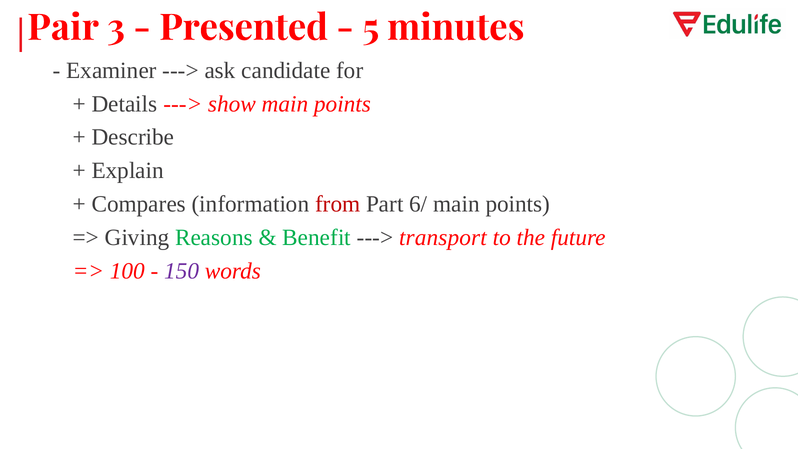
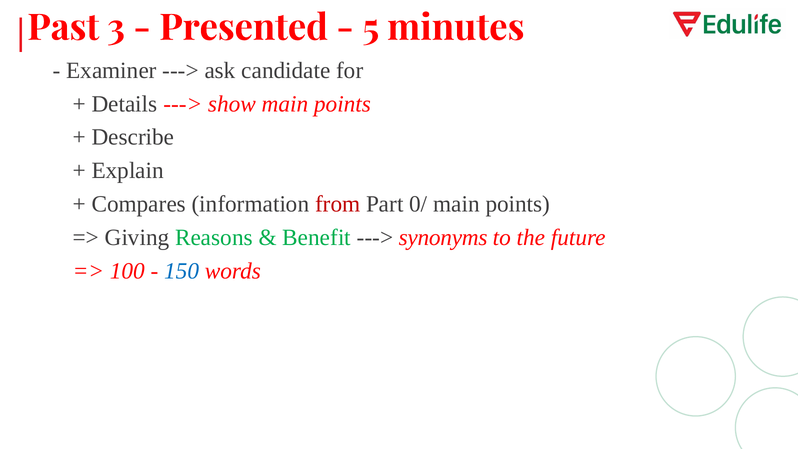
Pair: Pair -> Past
6/: 6/ -> 0/
transport: transport -> synonyms
150 colour: purple -> blue
